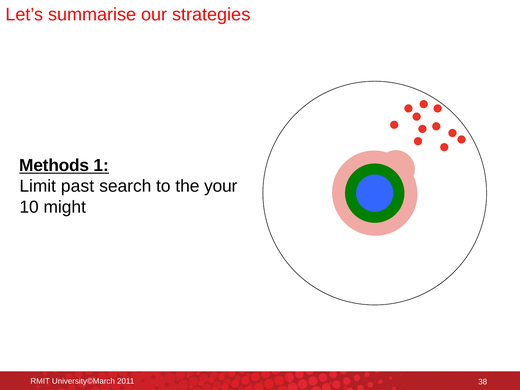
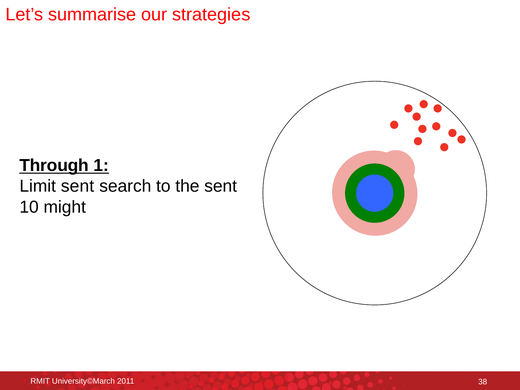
Methods: Methods -> Through
Limit past: past -> sent
the your: your -> sent
